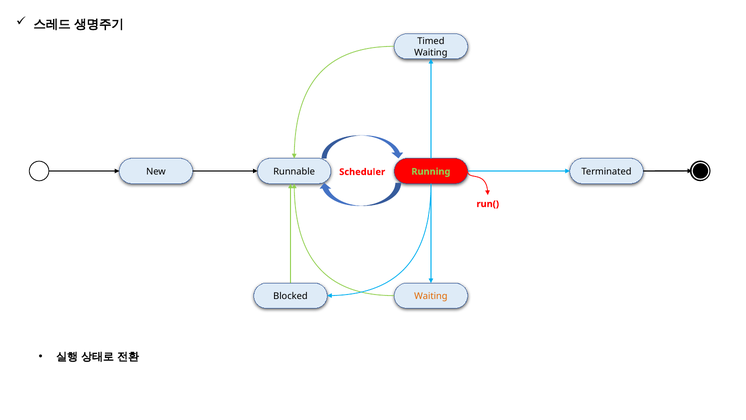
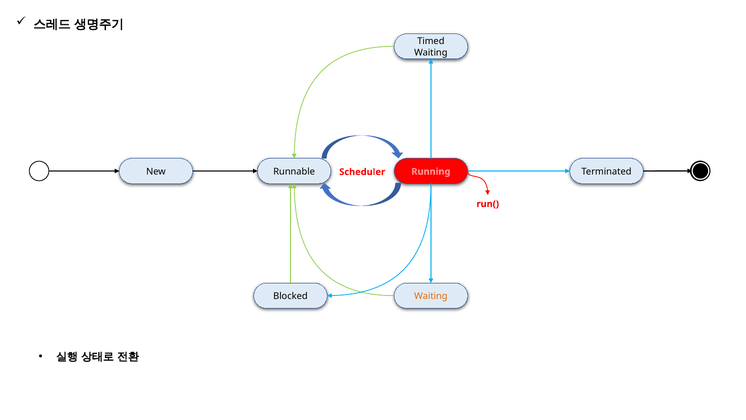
Running colour: light green -> pink
